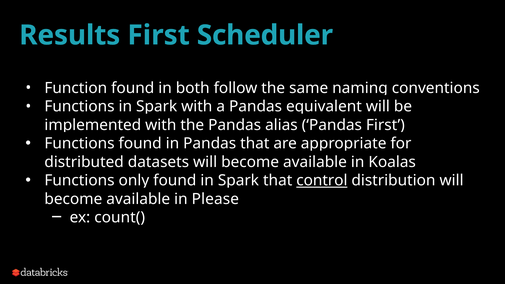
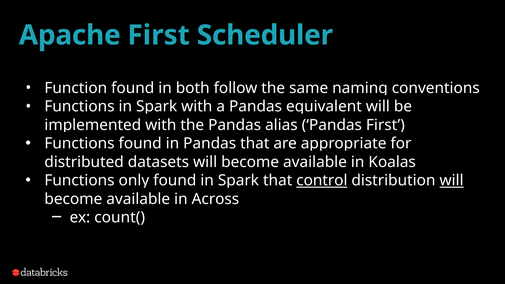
Results: Results -> Apache
will at (452, 181) underline: none -> present
Please: Please -> Across
